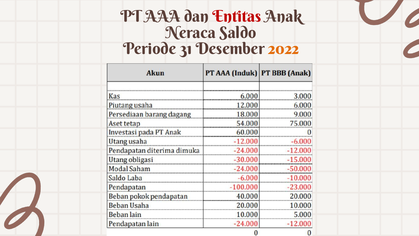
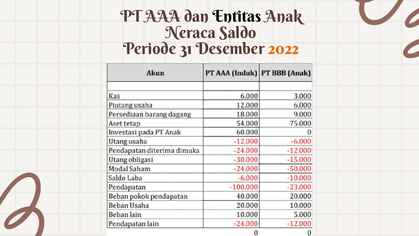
Entitas colour: red -> black
